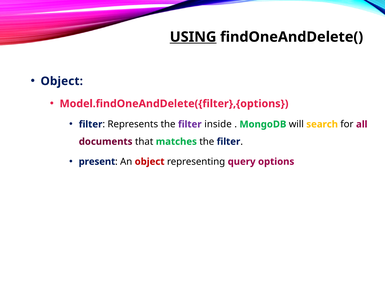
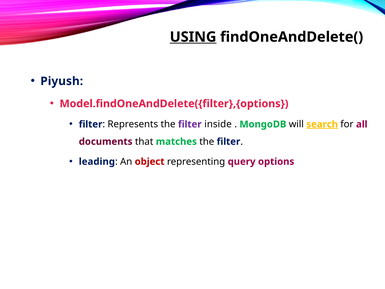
Object at (62, 81): Object -> Piyush
search underline: none -> present
present: present -> leading
